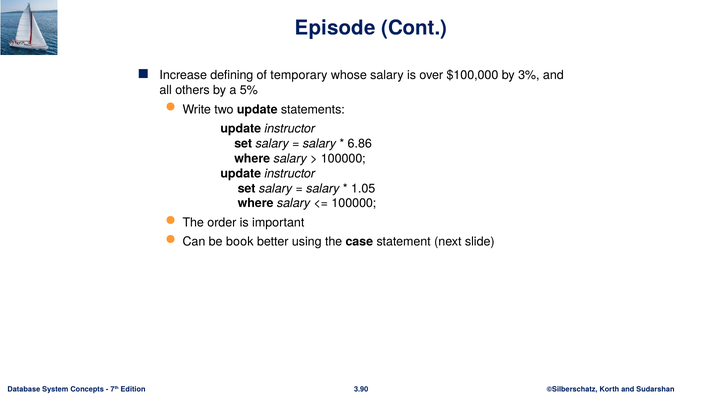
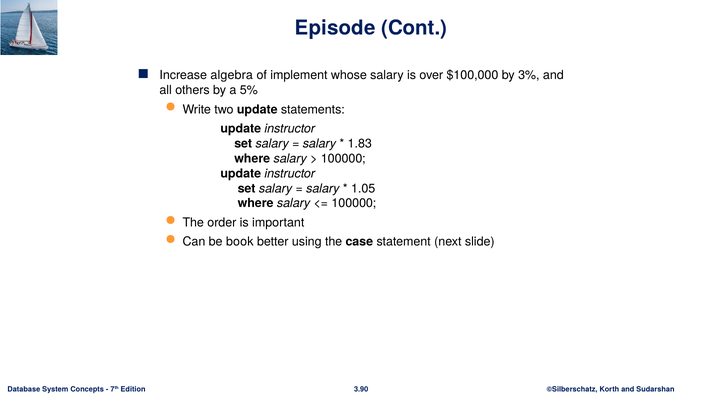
defining: defining -> algebra
temporary: temporary -> implement
6.86: 6.86 -> 1.83
